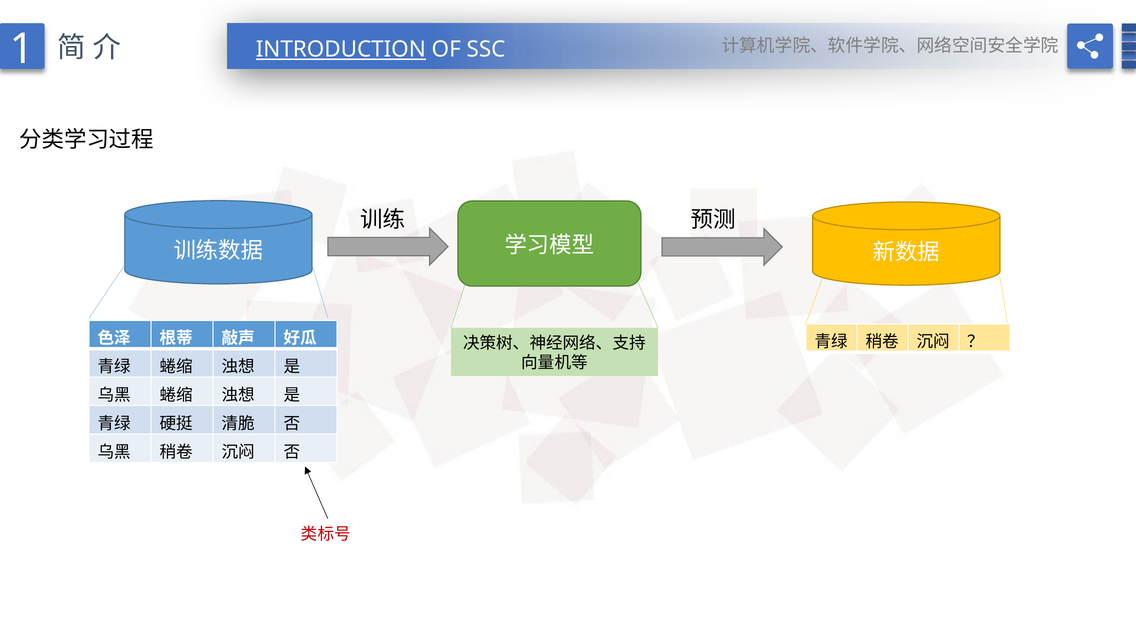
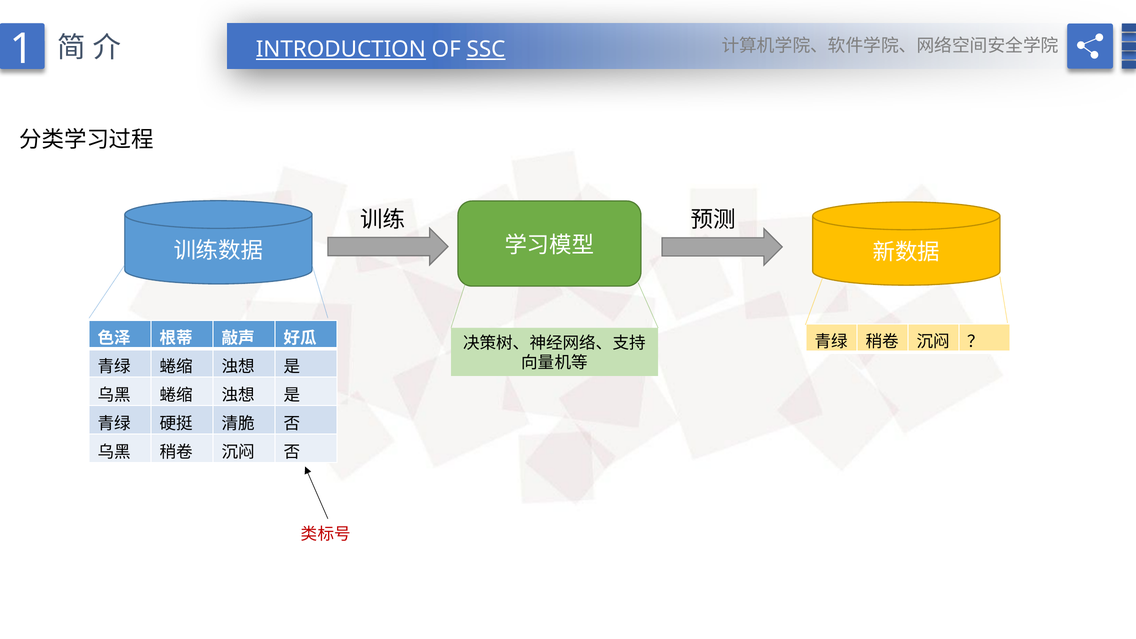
SSC underline: none -> present
